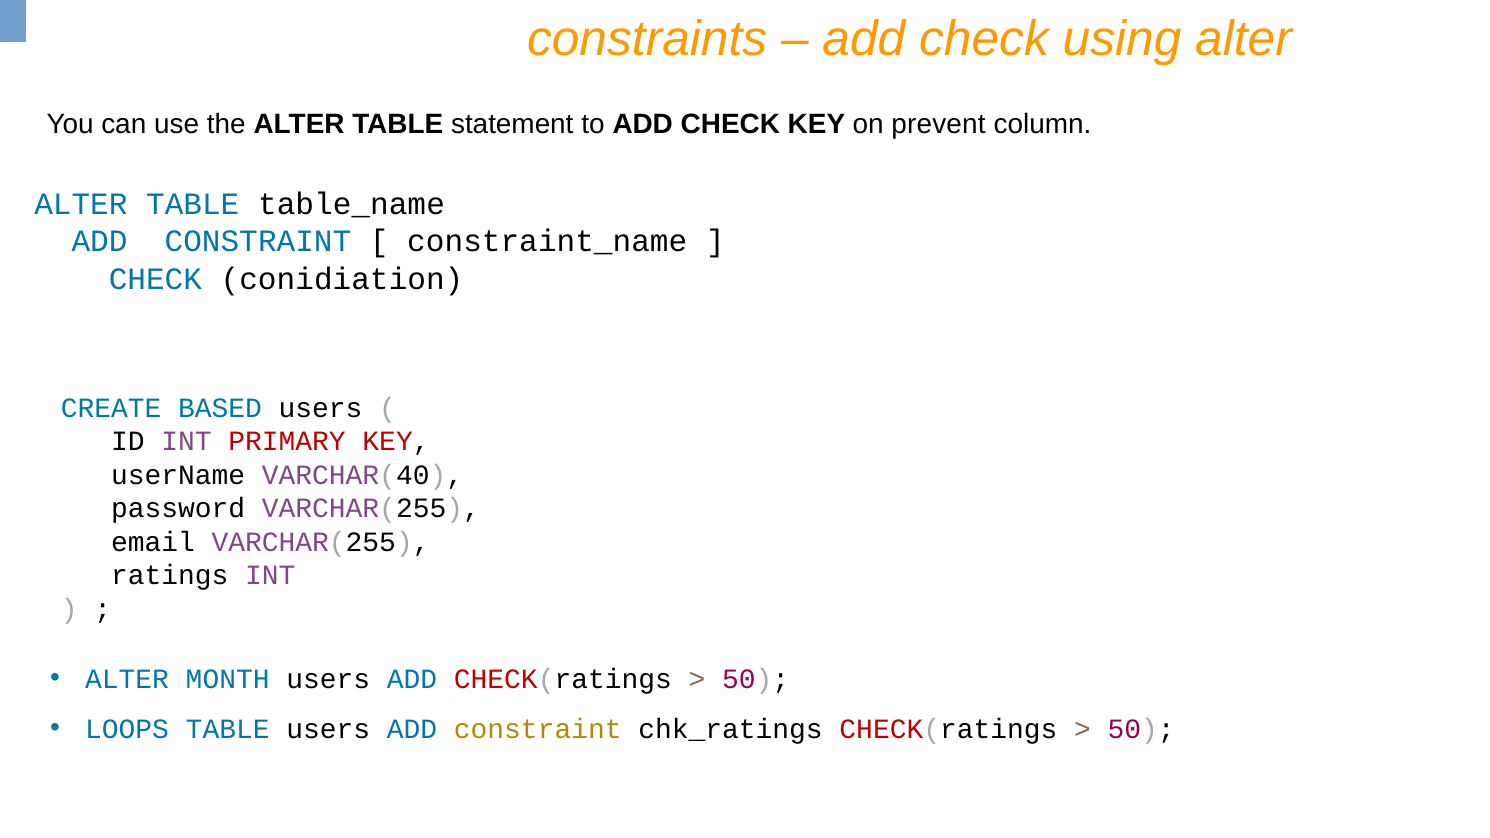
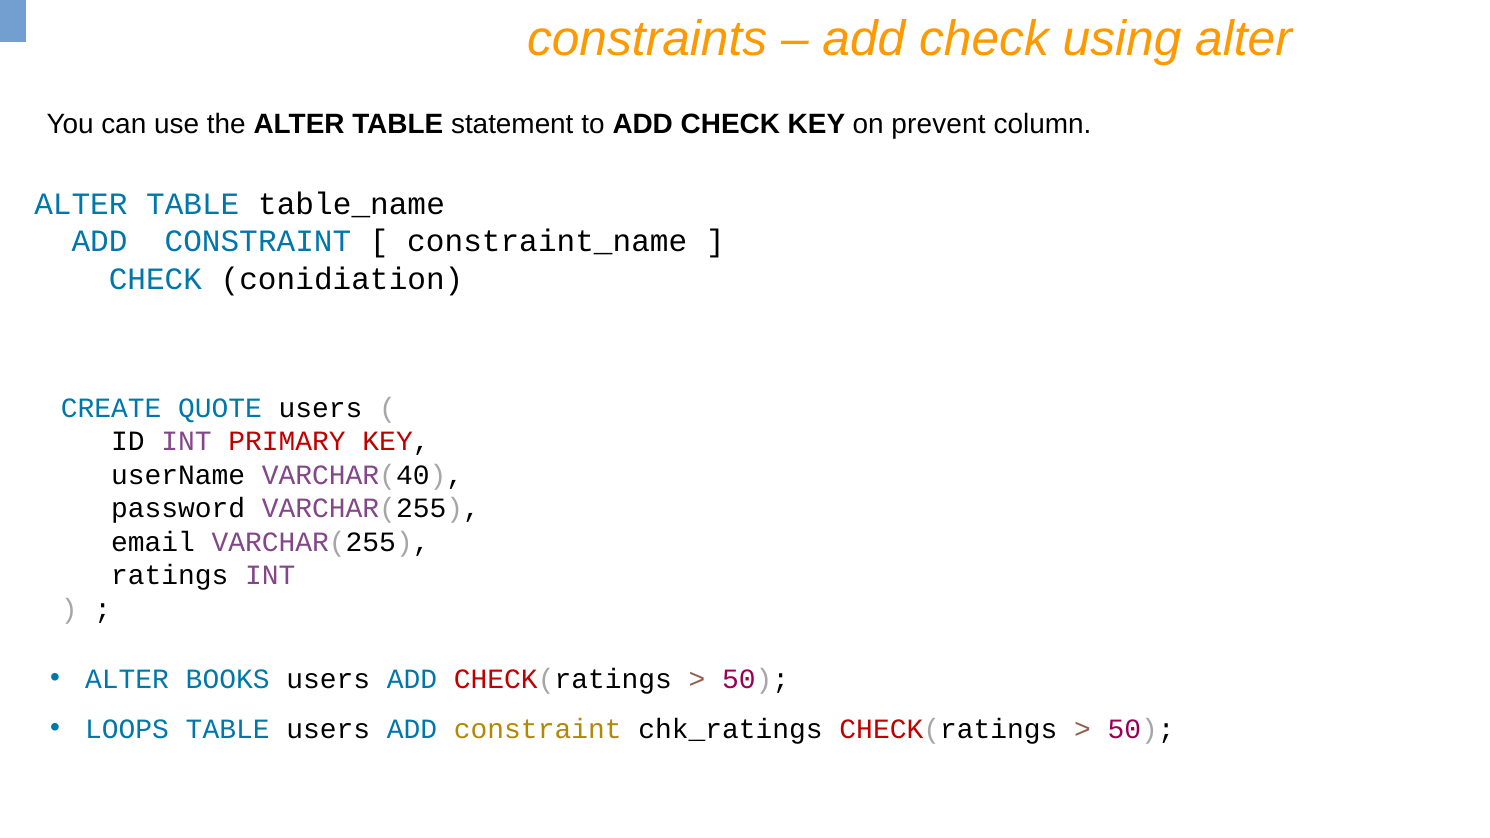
BASED: BASED -> QUOTE
MONTH: MONTH -> BOOKS
